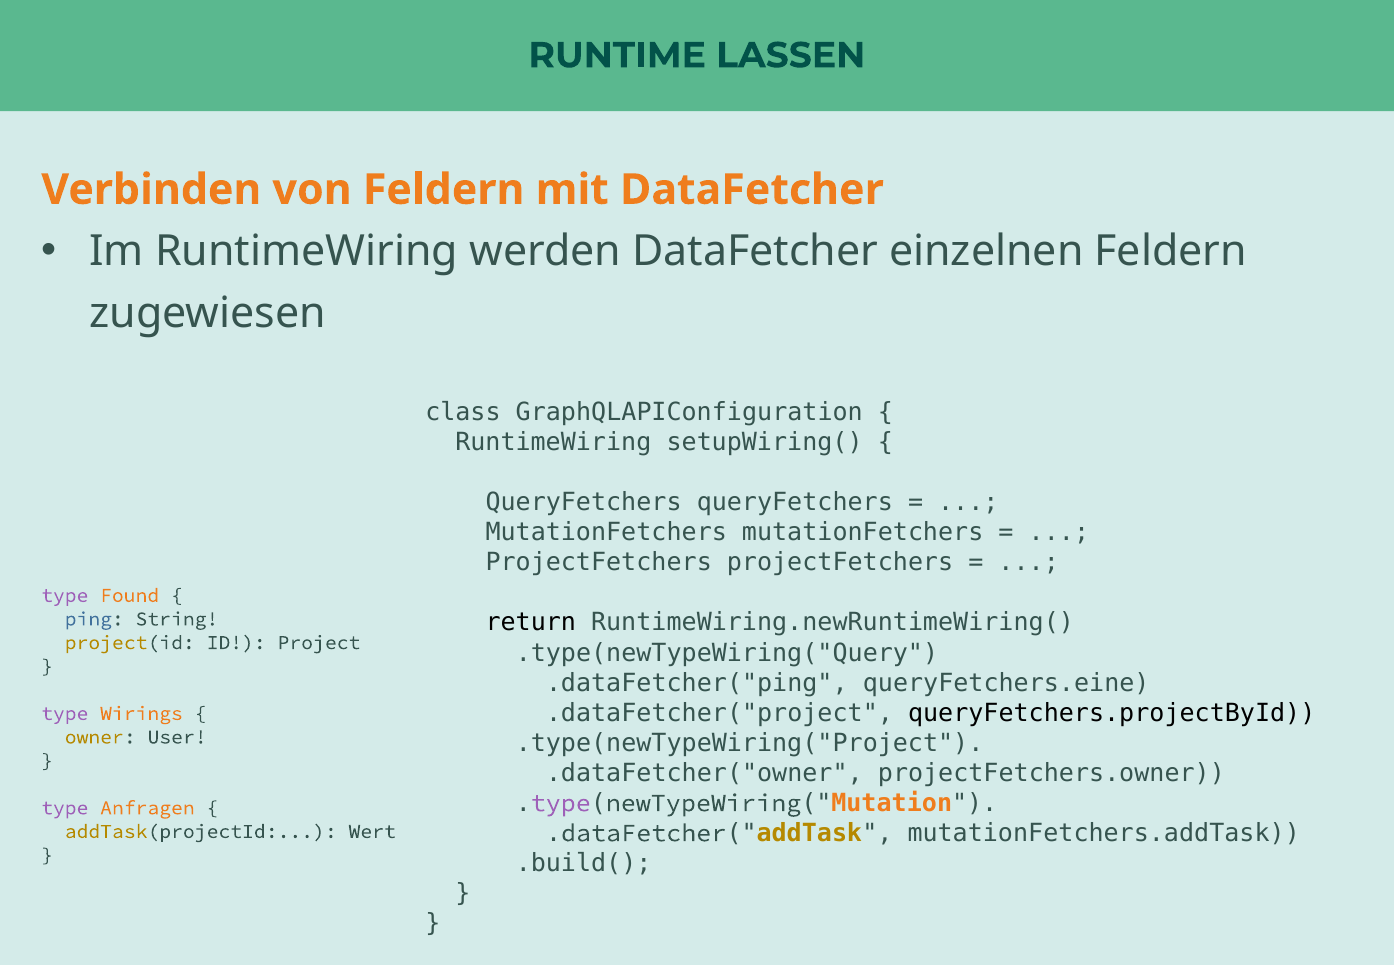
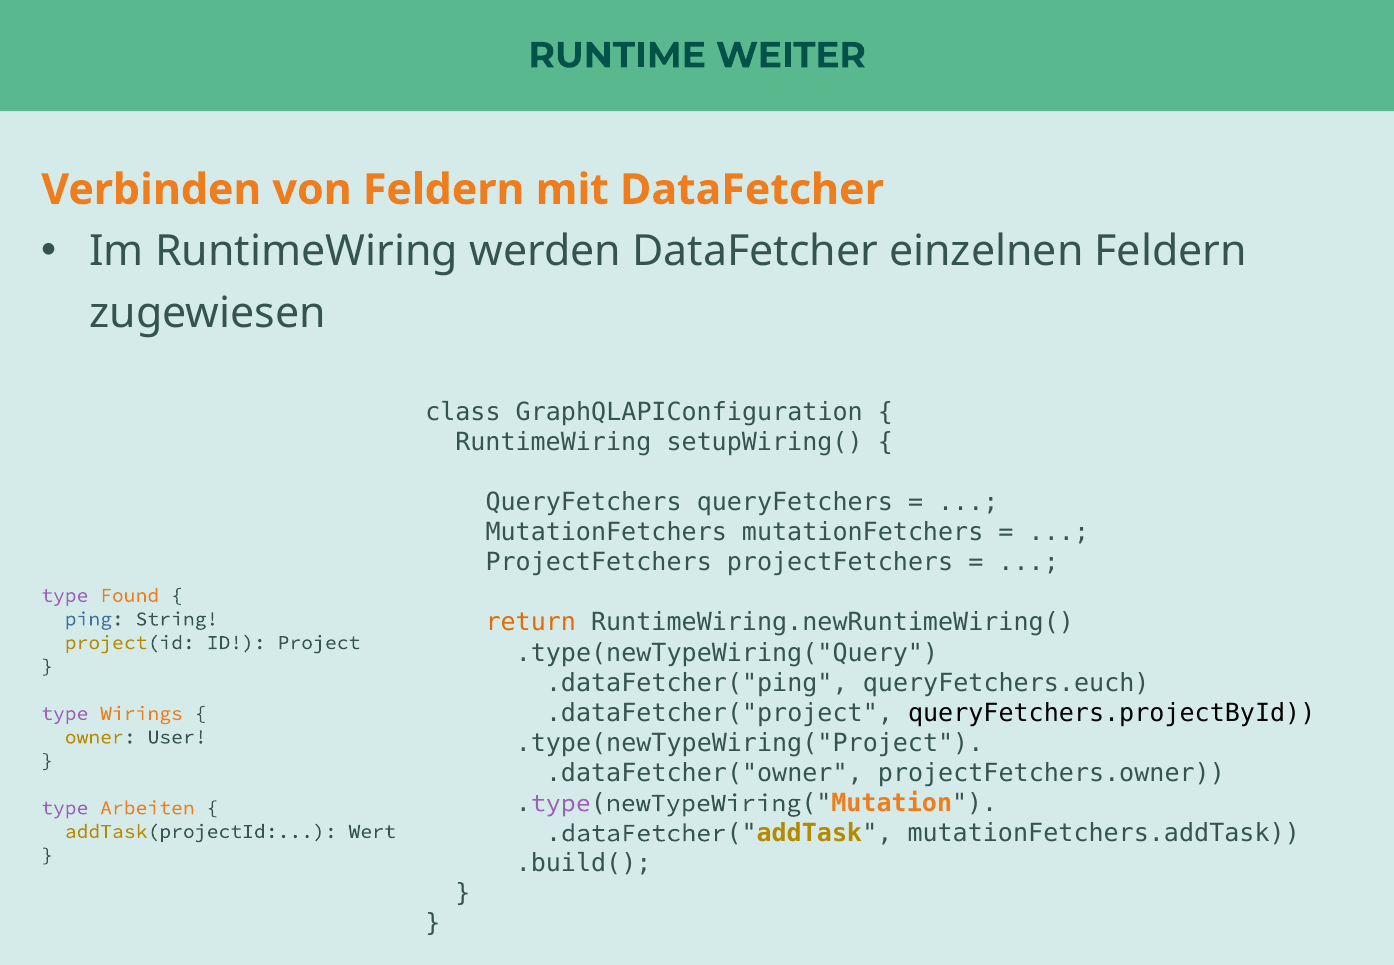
LASSEN: LASSEN -> WEITER
return colour: black -> orange
queryFetchers.eine: queryFetchers.eine -> queryFetchers.euch
Anfragen: Anfragen -> Arbeiten
